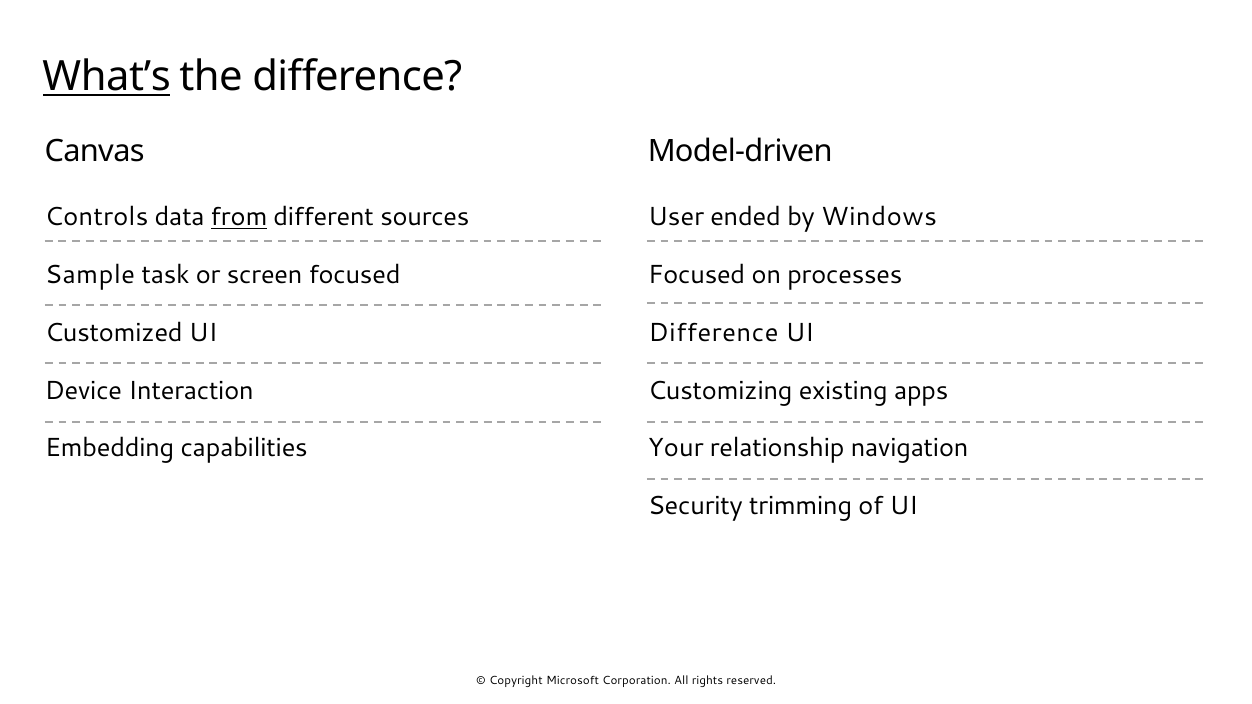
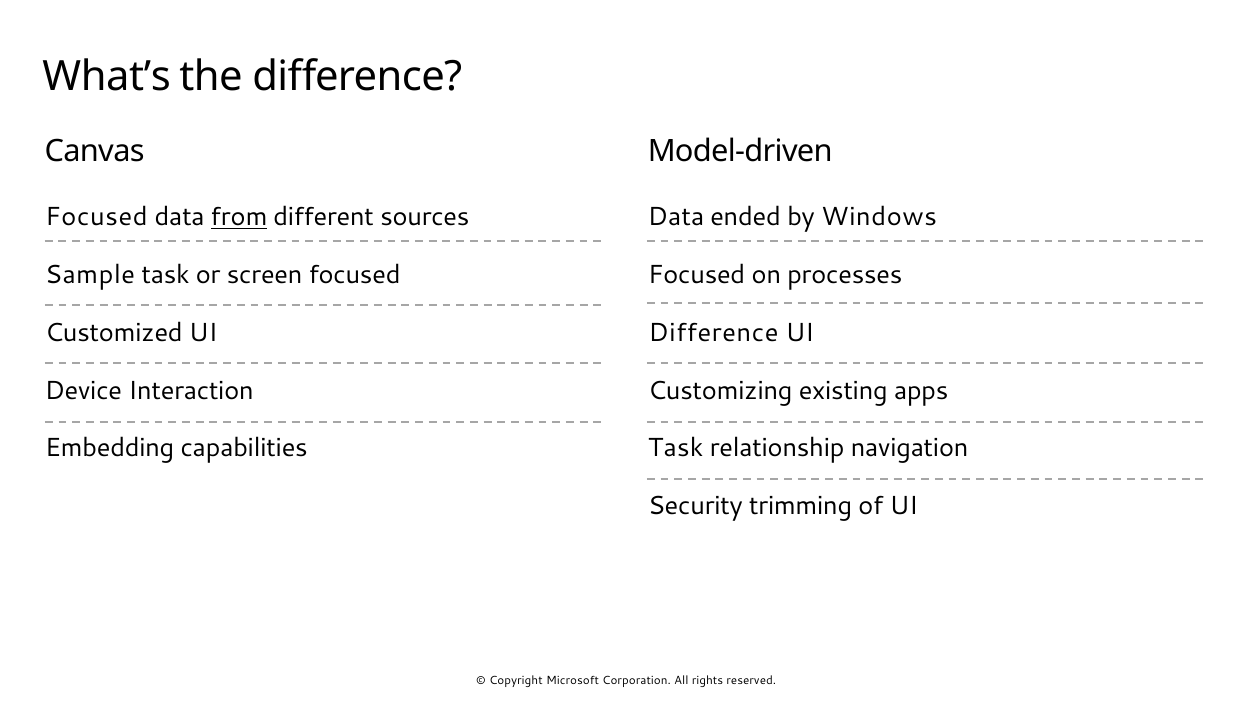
What’s underline: present -> none
Controls at (97, 217): Controls -> Focused
User at (676, 217): User -> Data
Your at (676, 449): Your -> Task
